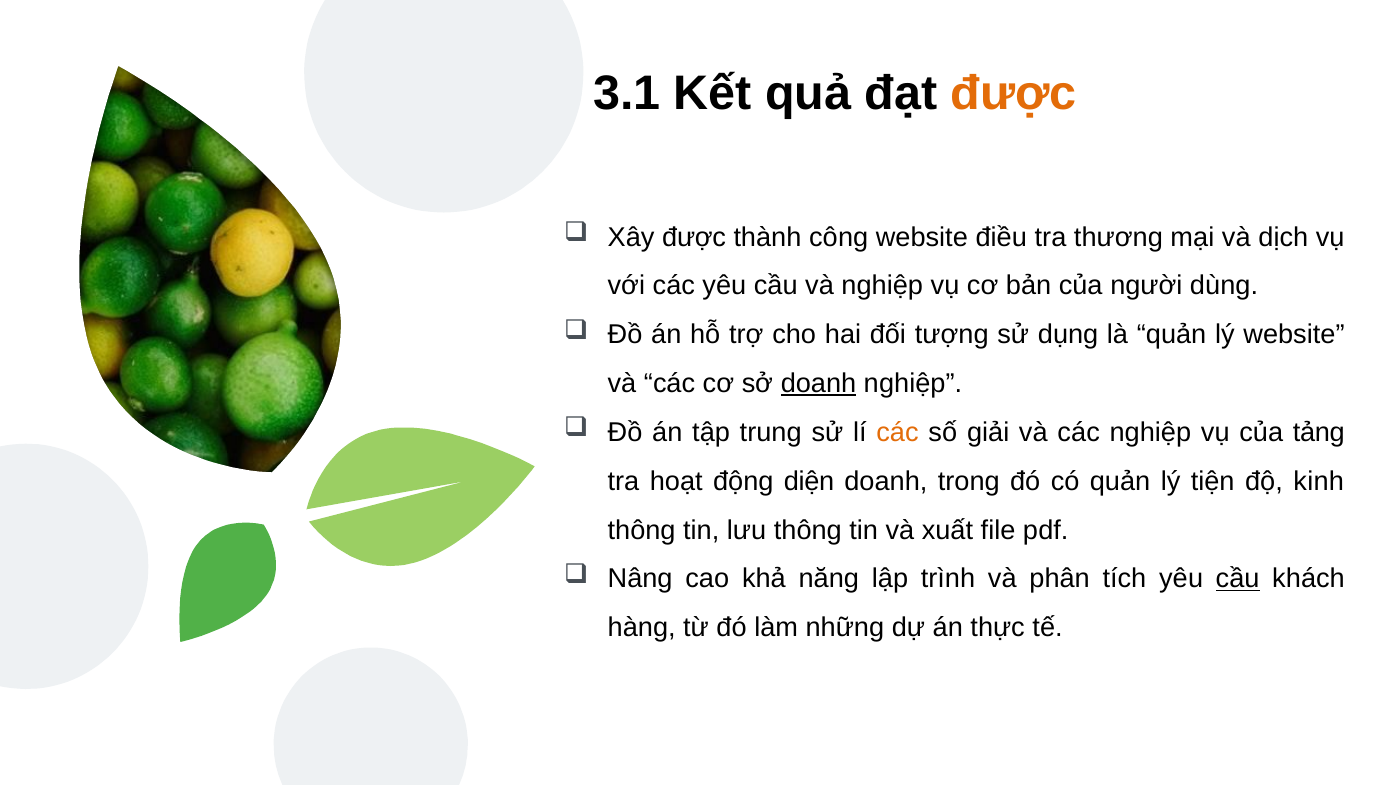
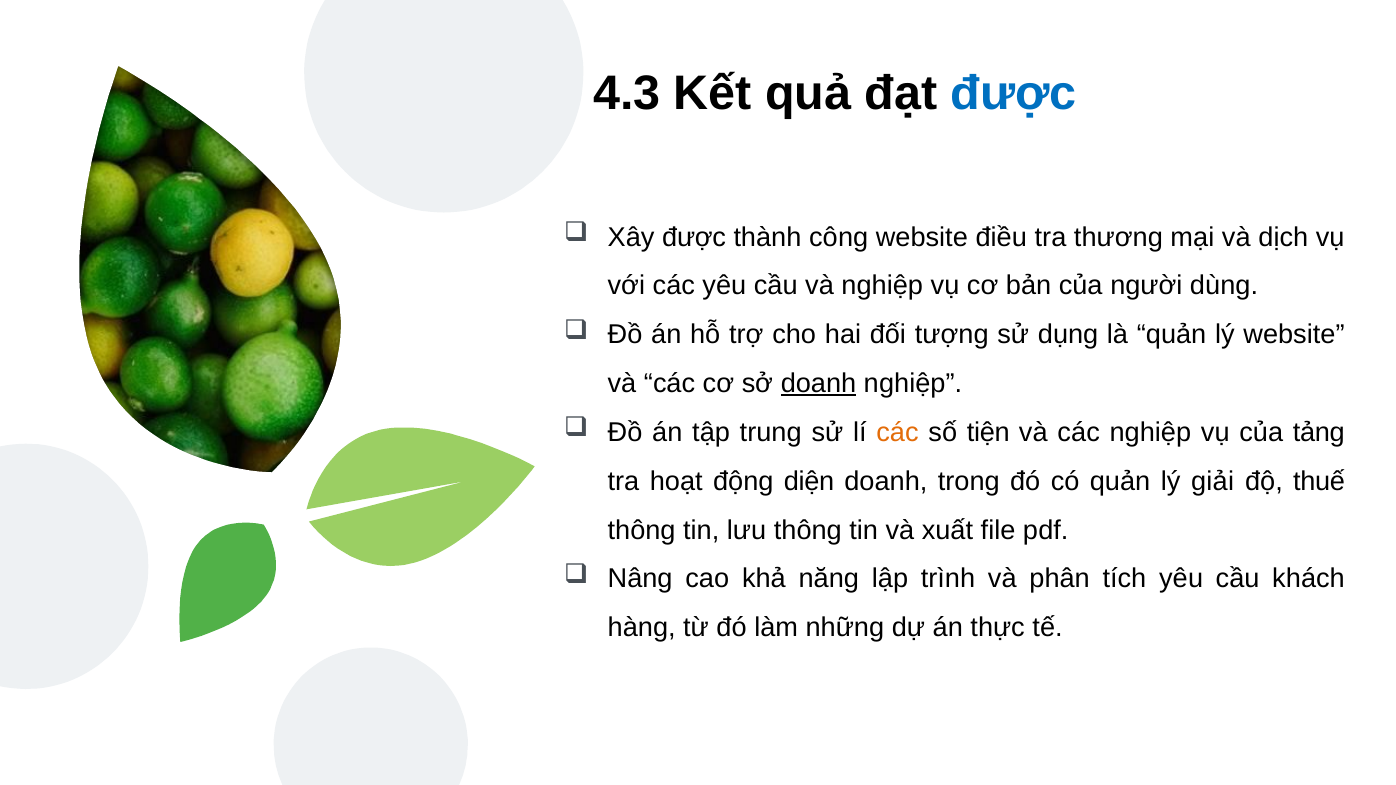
3.1: 3.1 -> 4.3
được at (1014, 94) colour: orange -> blue
giải: giải -> tiện
tiện: tiện -> giải
kinh: kinh -> thuế
cầu at (1238, 579) underline: present -> none
